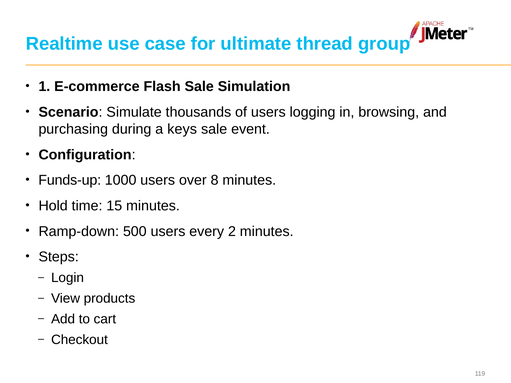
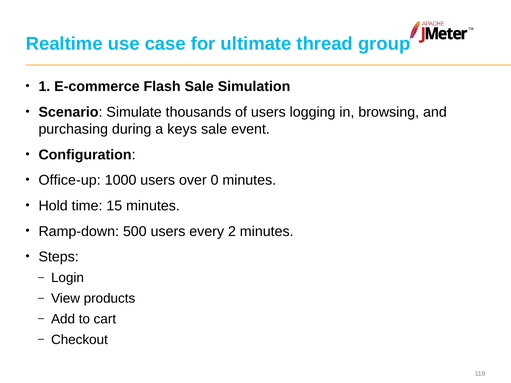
Funds-up: Funds-up -> Office-up
8: 8 -> 0
